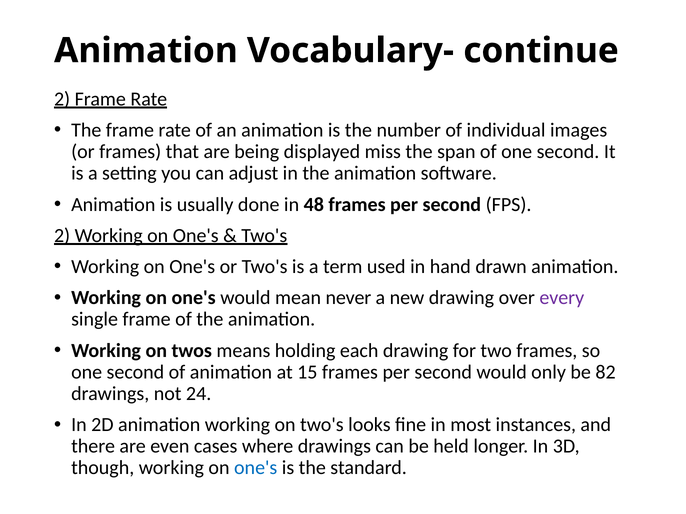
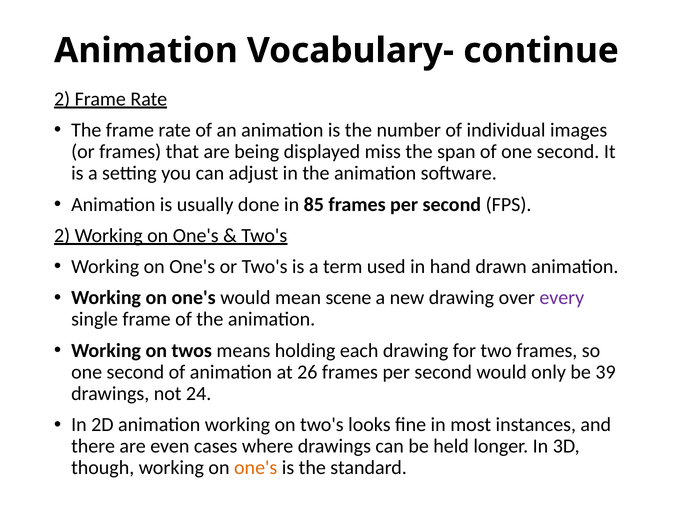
48: 48 -> 85
never: never -> scene
15: 15 -> 26
82: 82 -> 39
one's at (256, 468) colour: blue -> orange
